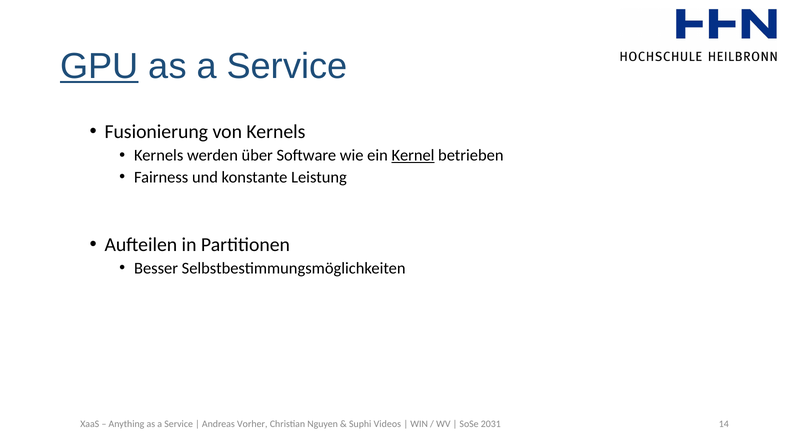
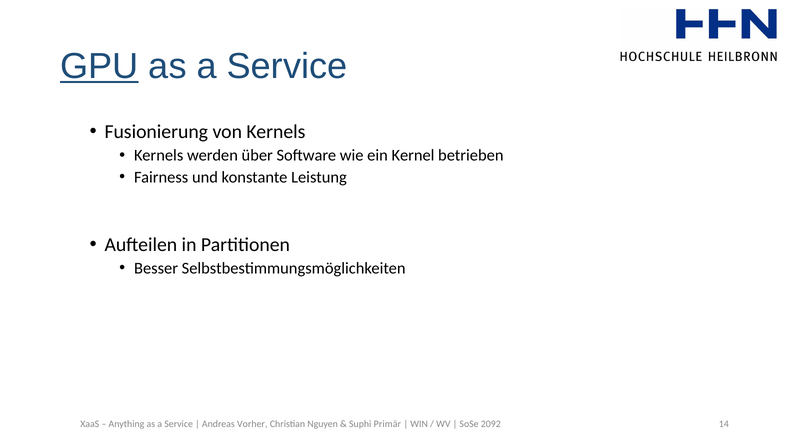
Kernel underline: present -> none
Videos: Videos -> Primär
2031: 2031 -> 2092
